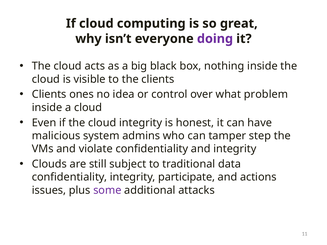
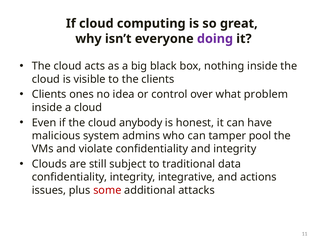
cloud integrity: integrity -> anybody
step: step -> pool
participate: participate -> integrative
some colour: purple -> red
